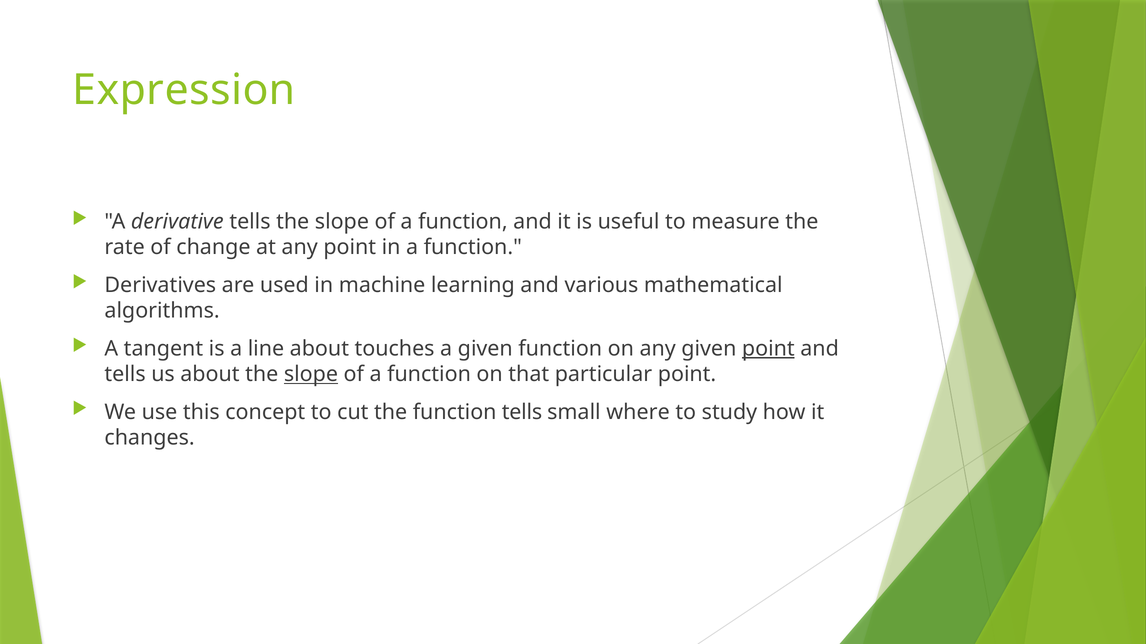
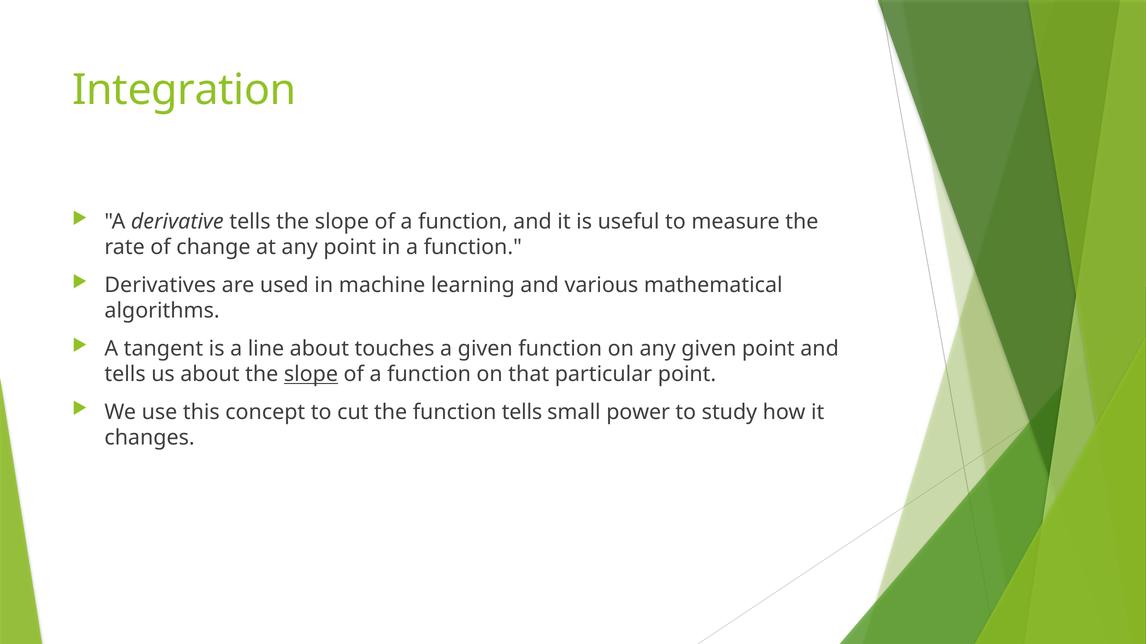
Expression: Expression -> Integration
point at (768, 349) underline: present -> none
where: where -> power
